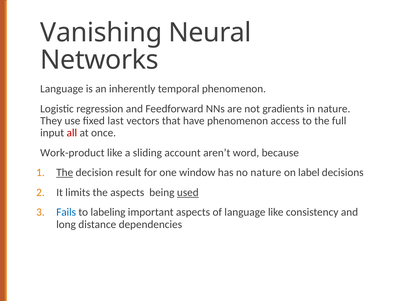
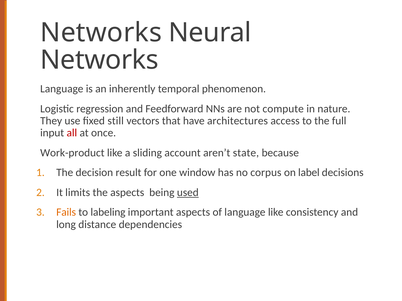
Vanishing at (101, 33): Vanishing -> Networks
gradients: gradients -> compute
last: last -> still
have phenomenon: phenomenon -> architectures
word: word -> state
The at (65, 173) underline: present -> none
no nature: nature -> corpus
Fails colour: blue -> orange
